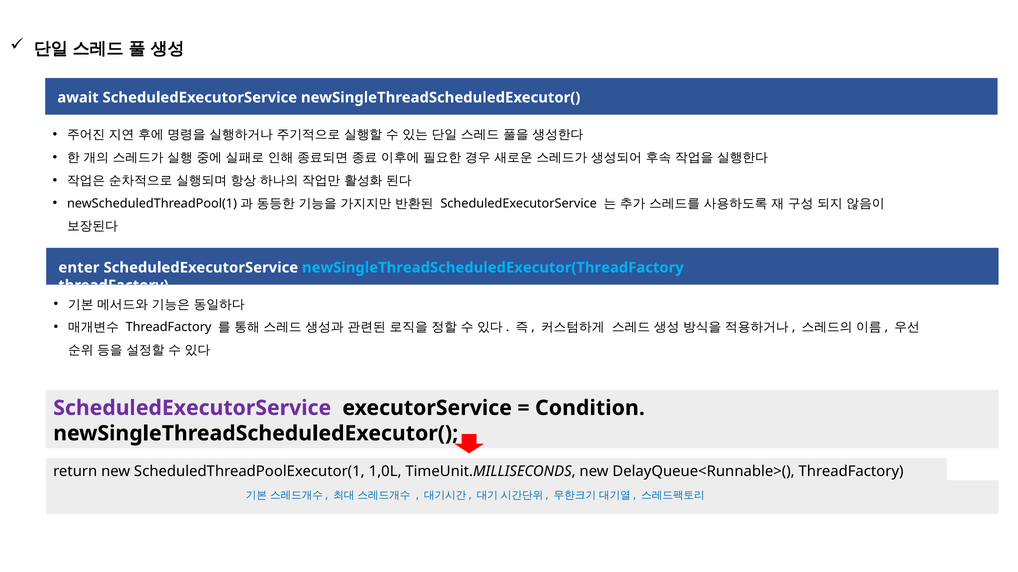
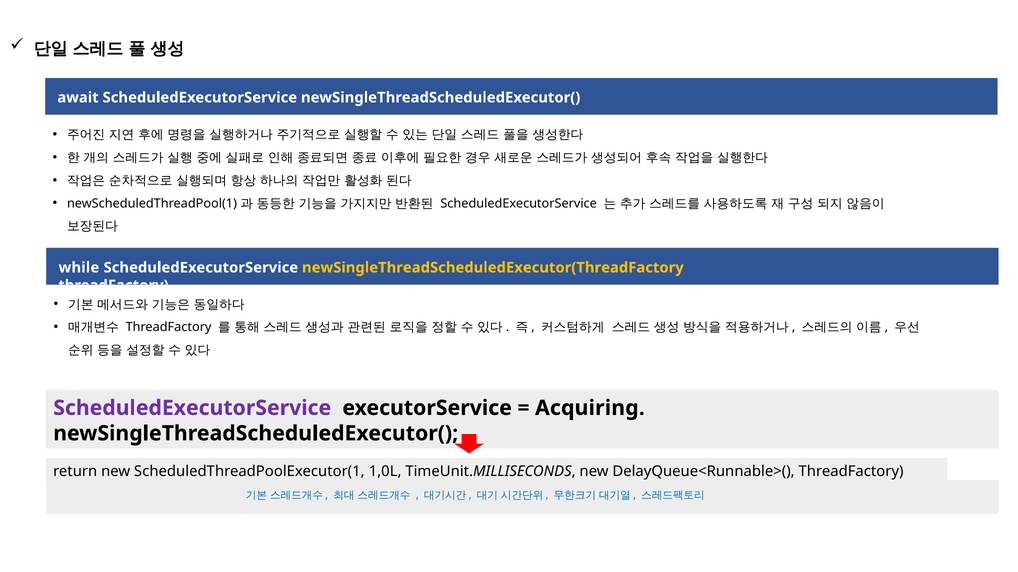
enter: enter -> while
newSingleThreadScheduledExecutor(ThreadFactory colour: light blue -> yellow
Condition: Condition -> Acquiring
